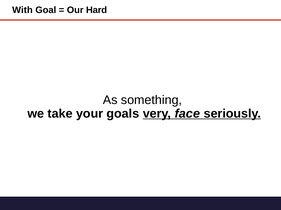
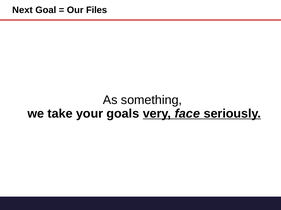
With: With -> Next
Hard: Hard -> Files
